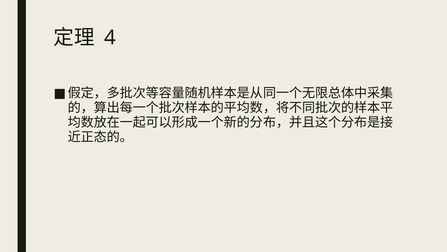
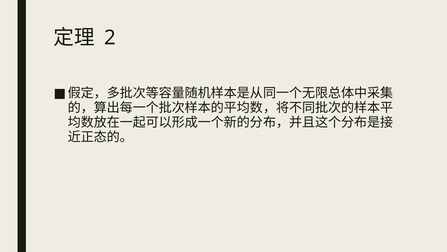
4: 4 -> 2
